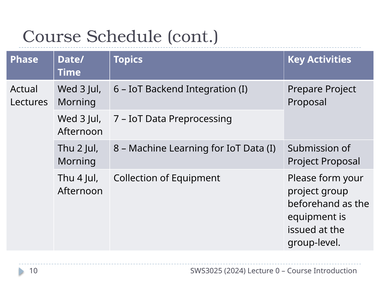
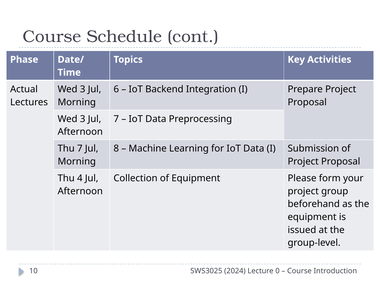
Thu 2: 2 -> 7
